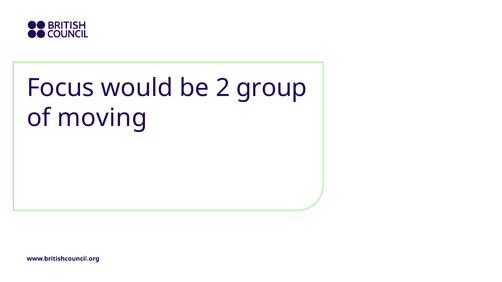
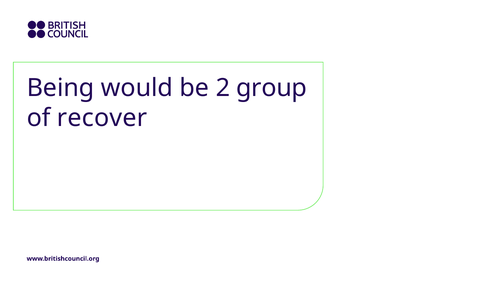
Focus: Focus -> Being
moving: moving -> recover
